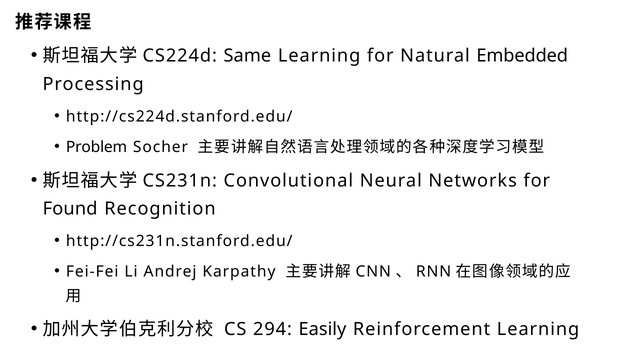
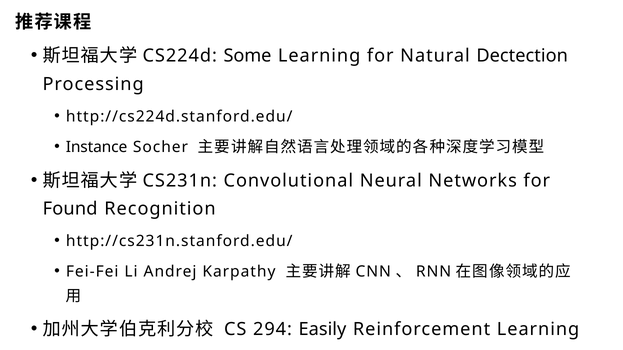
Same: Same -> Some
Embedded: Embedded -> Dectection
Problem: Problem -> Instance
